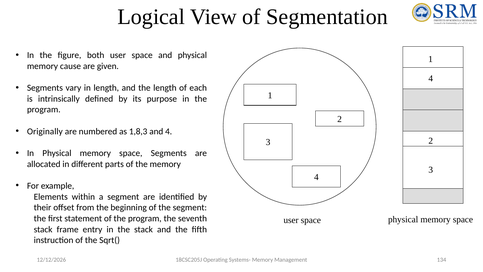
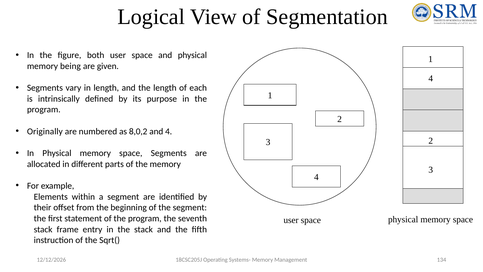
cause: cause -> being
1,8,3: 1,8,3 -> 8,0,2
